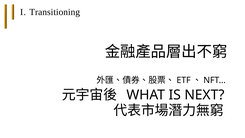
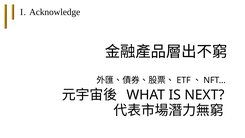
Transitioning: Transitioning -> Acknowledge
